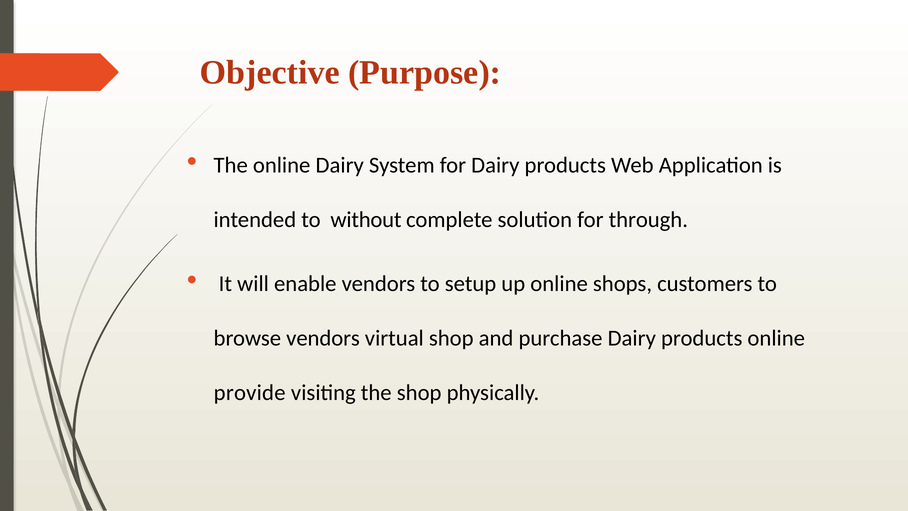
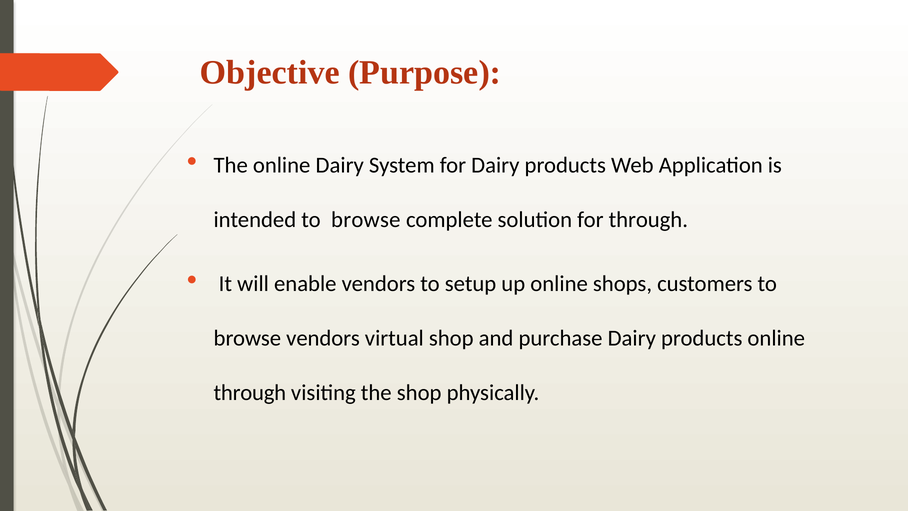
intended to without: without -> browse
provide at (250, 393): provide -> through
